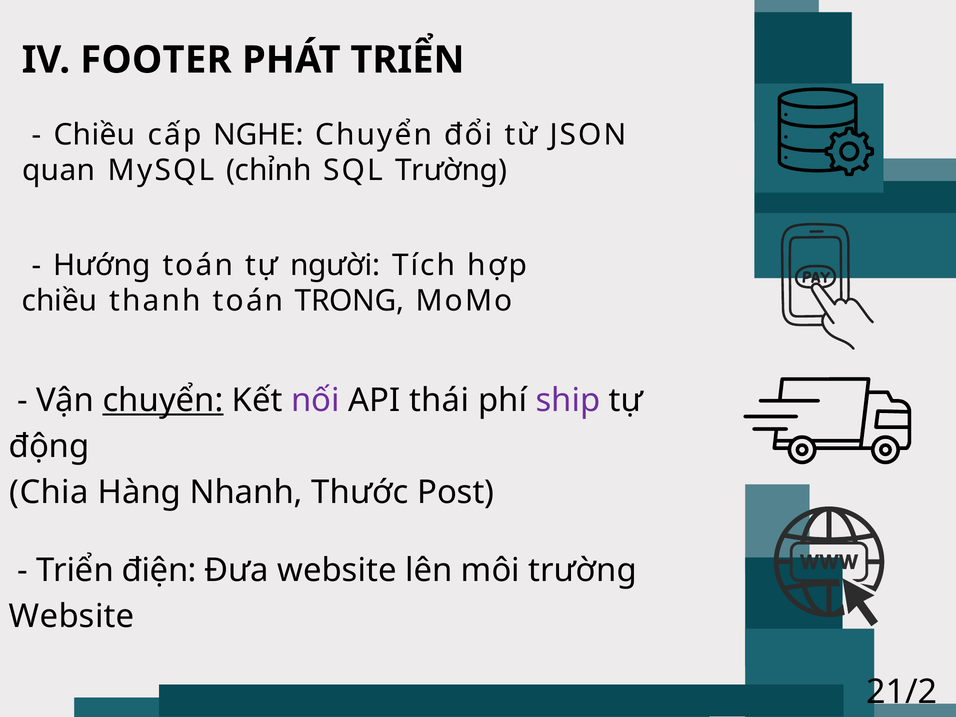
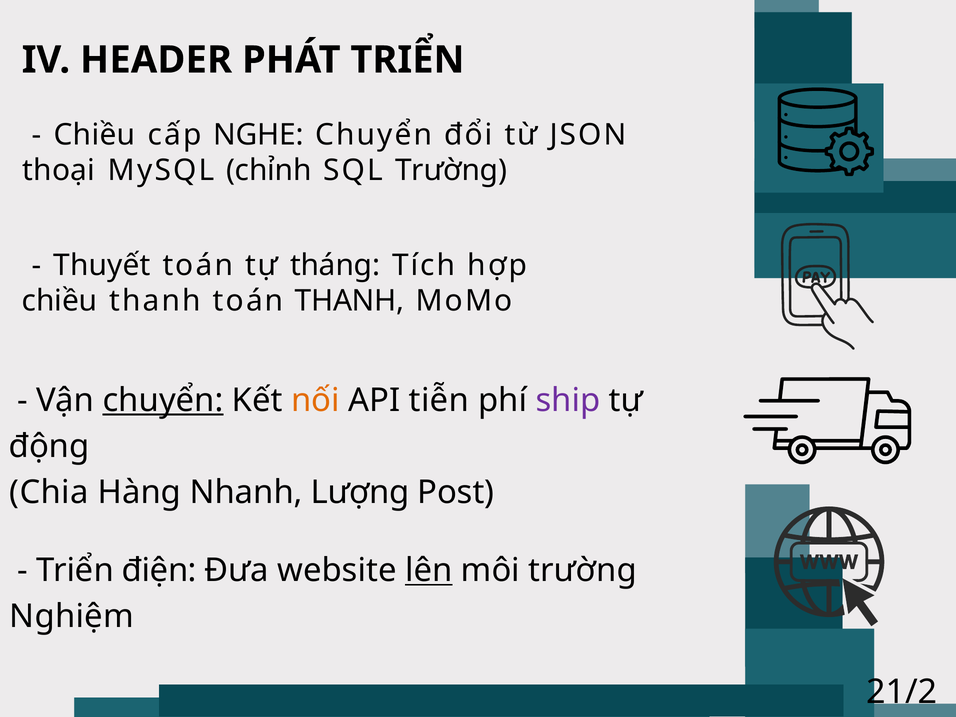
FOOTER: FOOTER -> HEADER
quan: quan -> thoại
Hướng: Hướng -> Thuyết
người: người -> tháng
toán TRONG: TRONG -> THANH
nối colour: purple -> orange
thái: thái -> tiễn
Thước: Thước -> Lượng
lên underline: none -> present
Website at (72, 617): Website -> Nghiệm
